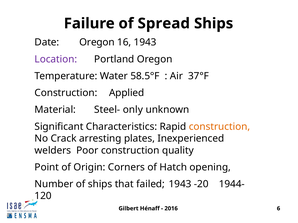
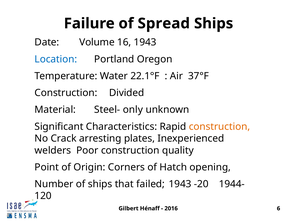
Date Oregon: Oregon -> Volume
Location colour: purple -> blue
58.5°F: 58.5°F -> 22.1°F
Applied: Applied -> Divided
